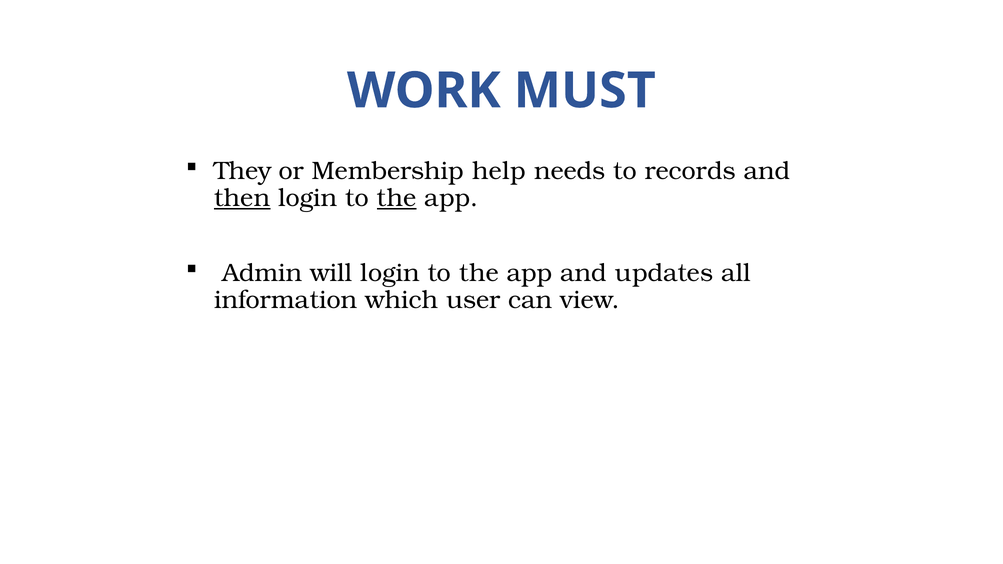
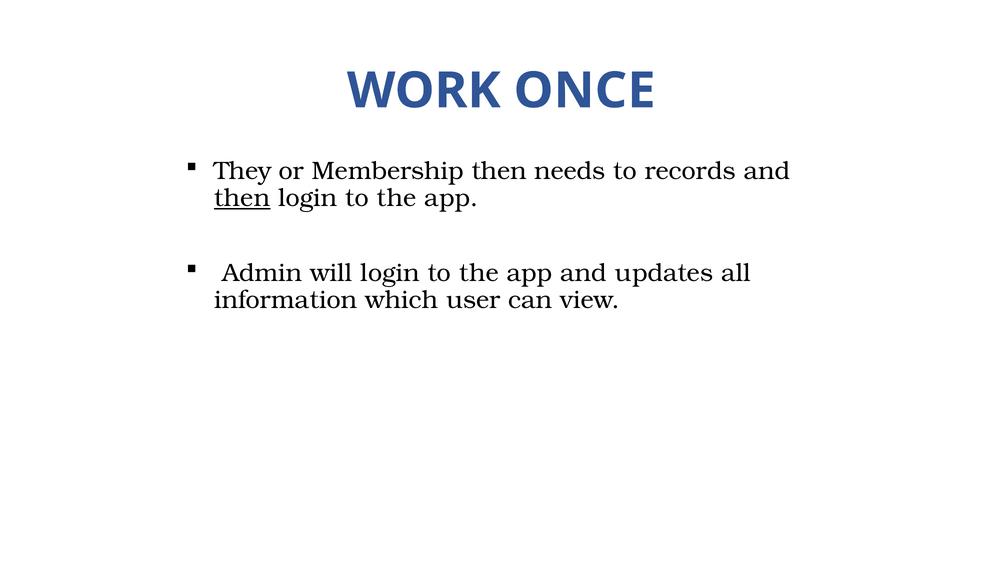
MUST: MUST -> ONCE
Membership help: help -> then
the at (397, 198) underline: present -> none
